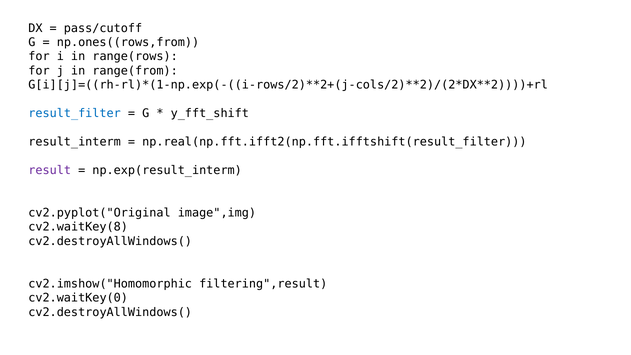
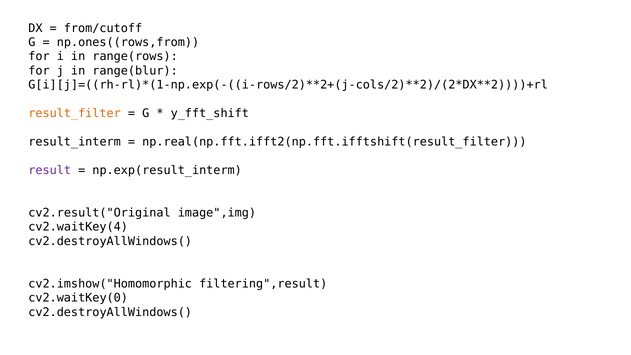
pass/cutoff: pass/cutoff -> from/cutoff
range(from: range(from -> range(blur
result_filter colour: blue -> orange
cv2.pyplot("Original: cv2.pyplot("Original -> cv2.result("Original
cv2.waitKey(8: cv2.waitKey(8 -> cv2.waitKey(4
